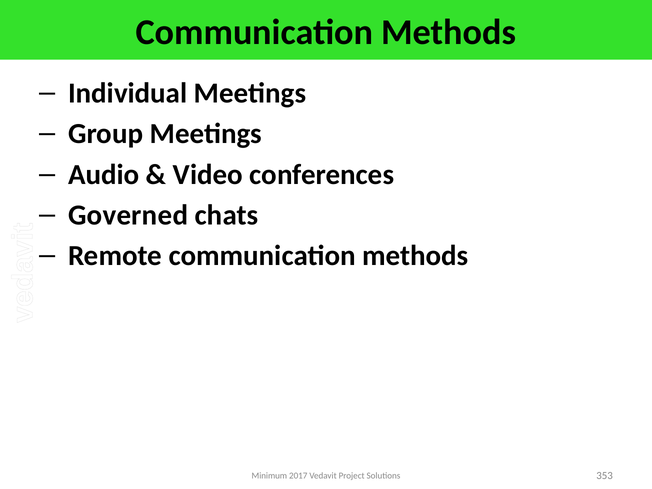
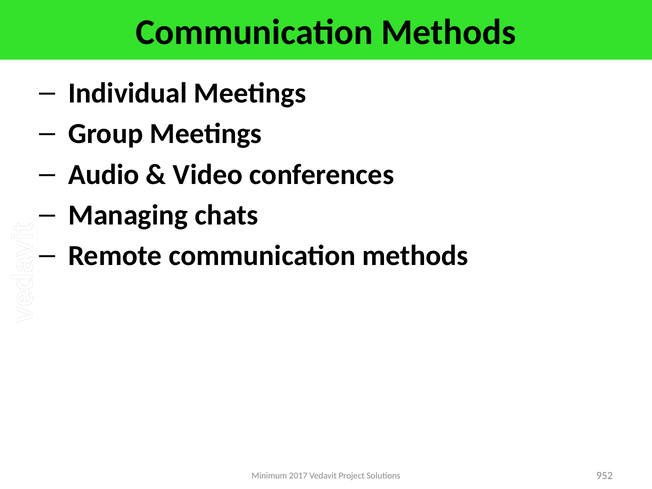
Governed: Governed -> Managing
353: 353 -> 952
